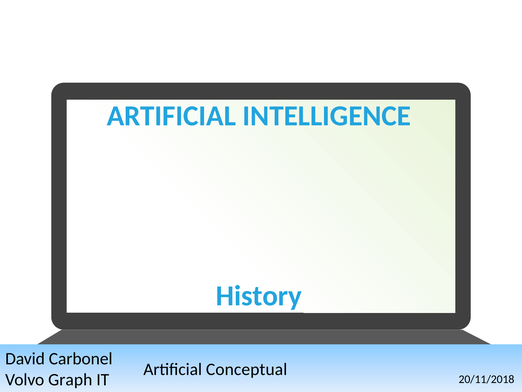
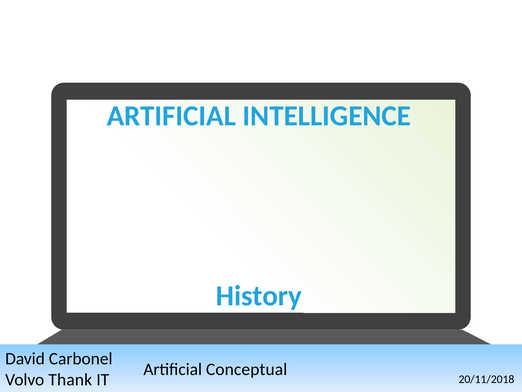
Graph: Graph -> Thank
